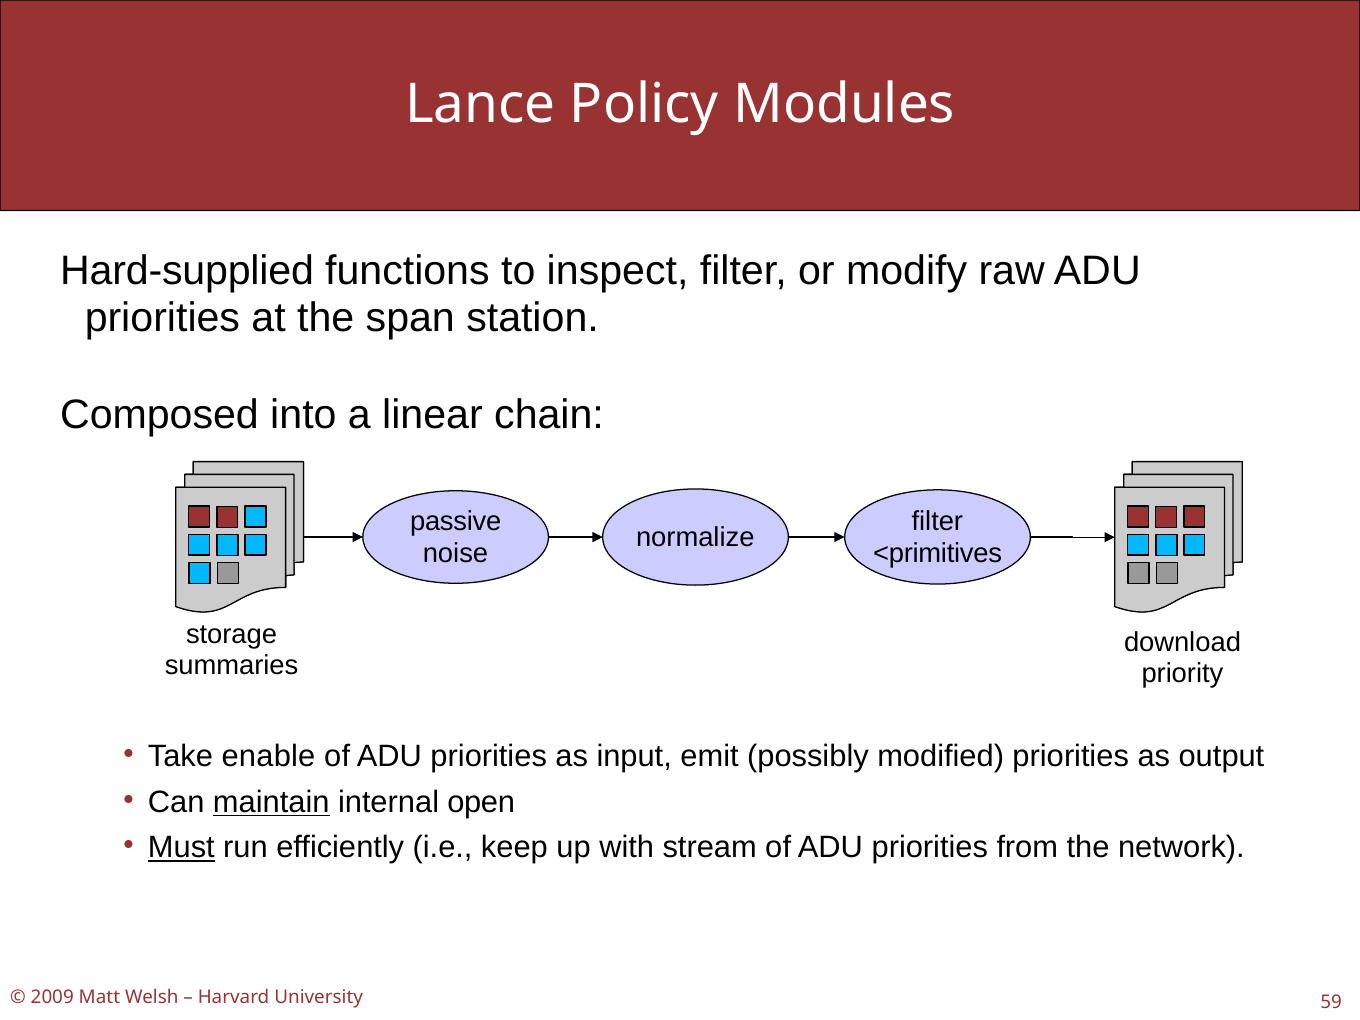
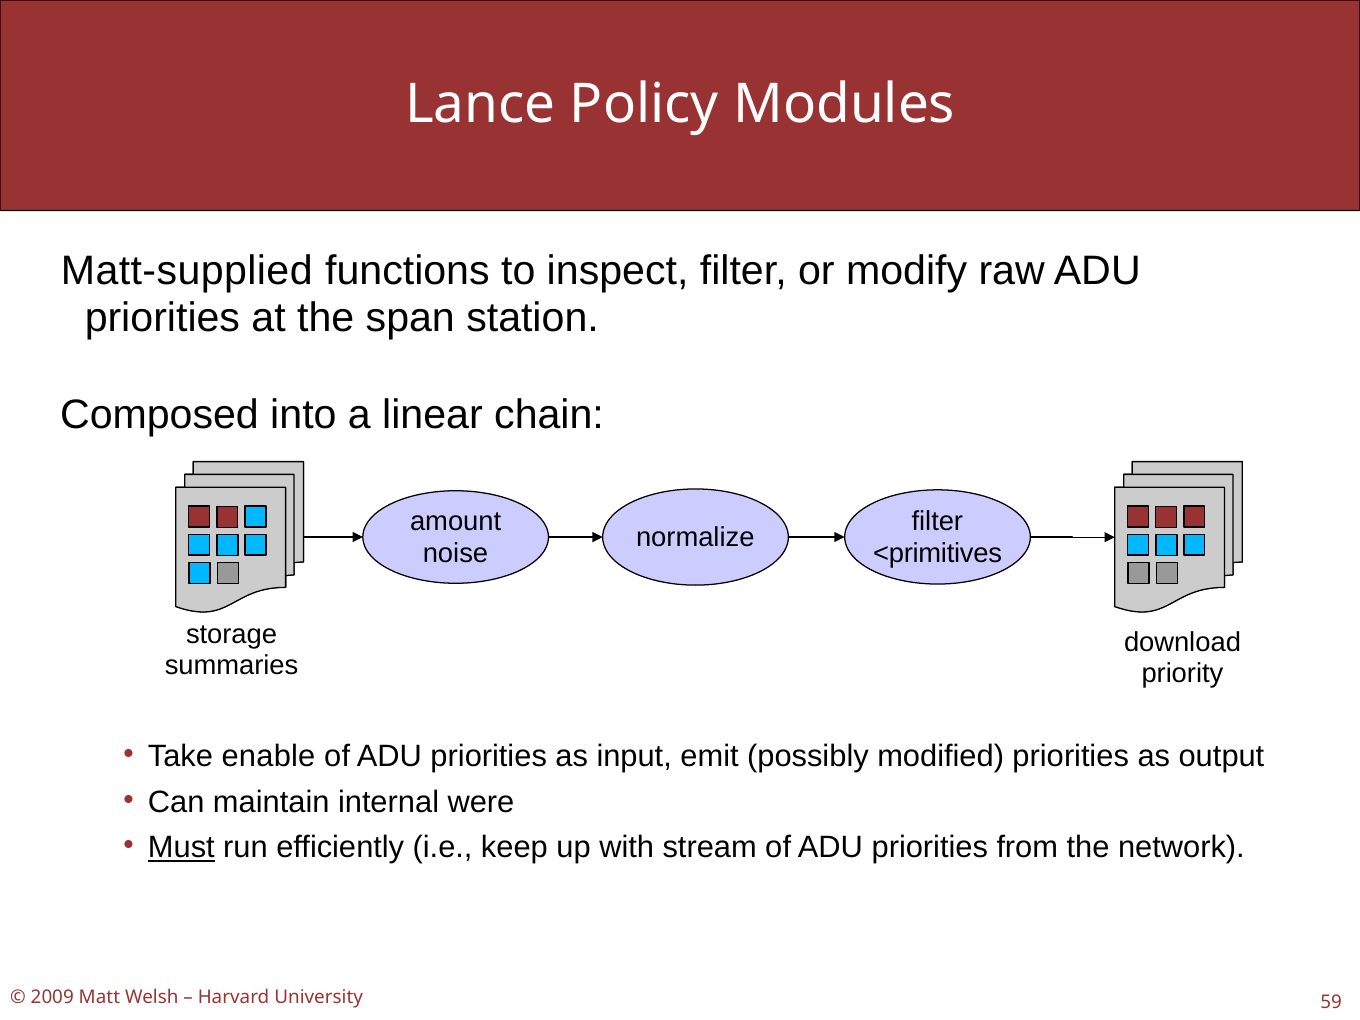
Hard-supplied: Hard-supplied -> Matt-supplied
passive: passive -> amount
maintain underline: present -> none
open: open -> were
